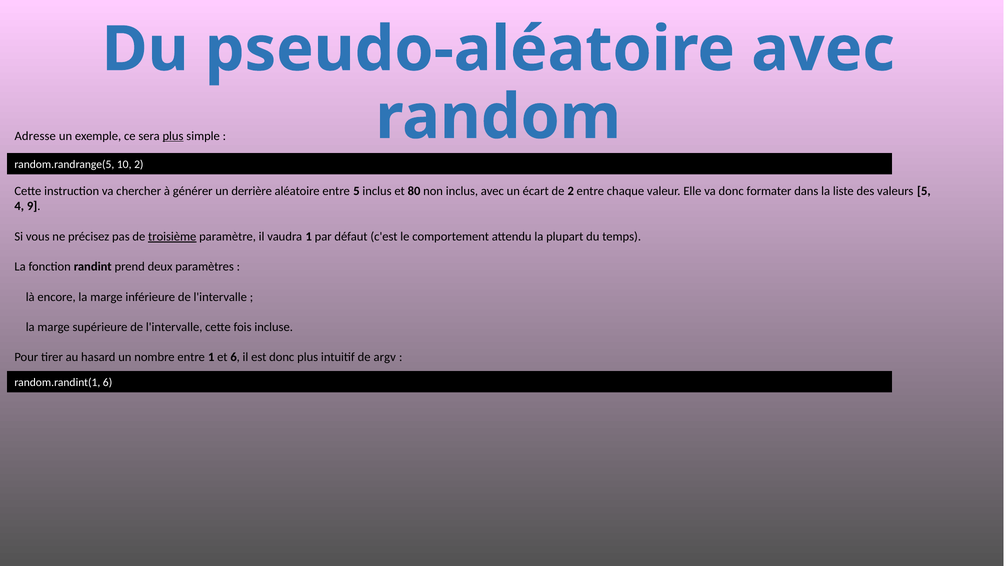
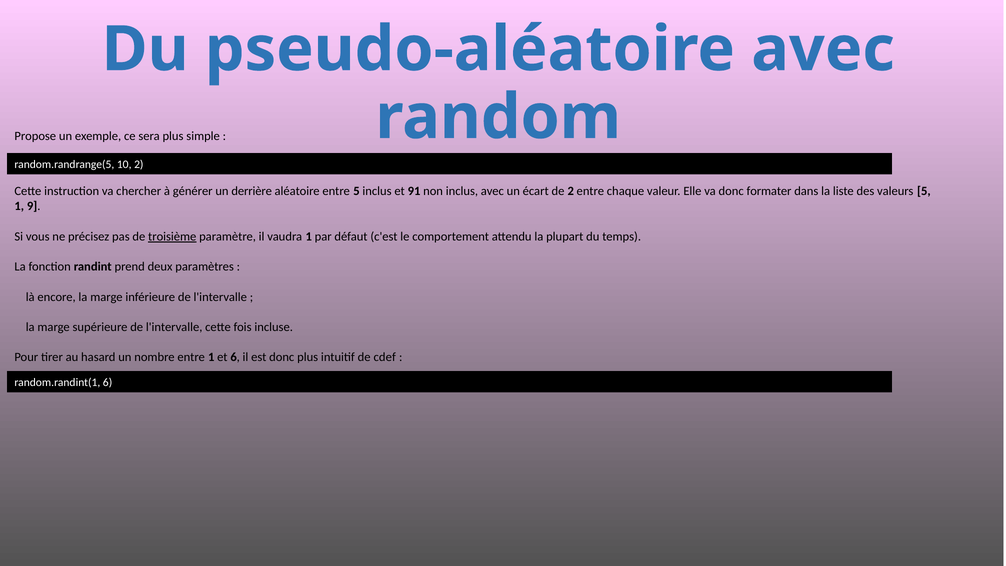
Adresse: Adresse -> Propose
plus at (173, 136) underline: present -> none
80: 80 -> 91
4 at (19, 206): 4 -> 1
argv: argv -> cdef
